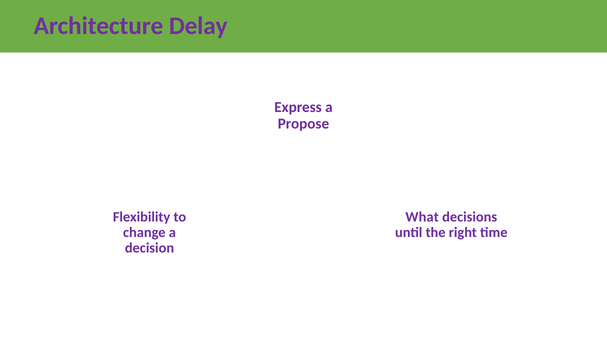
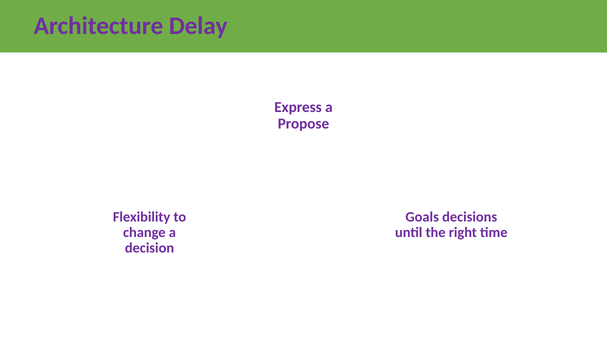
What: What -> Goals
